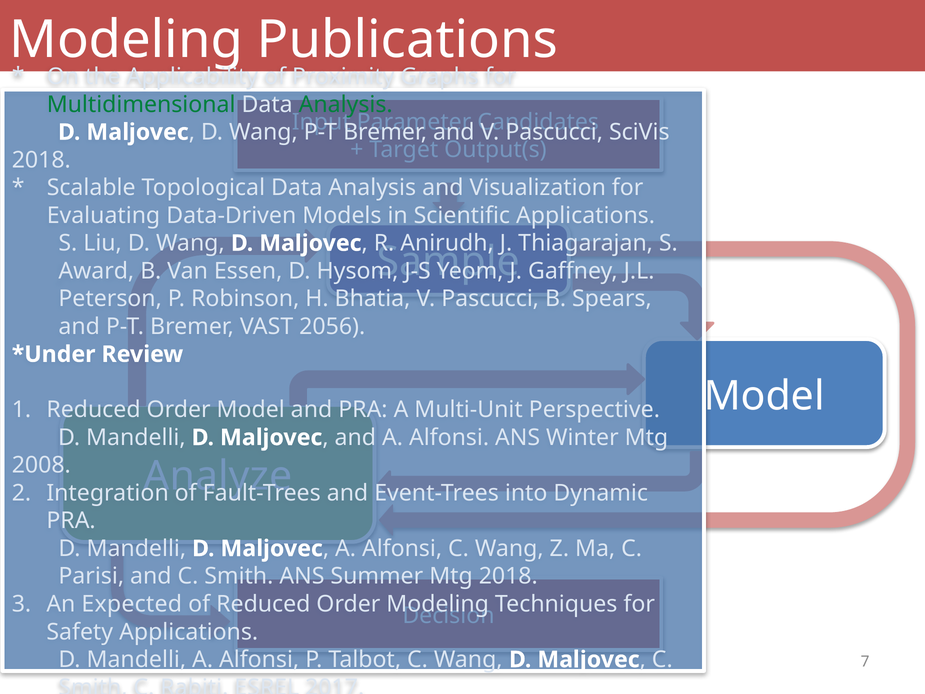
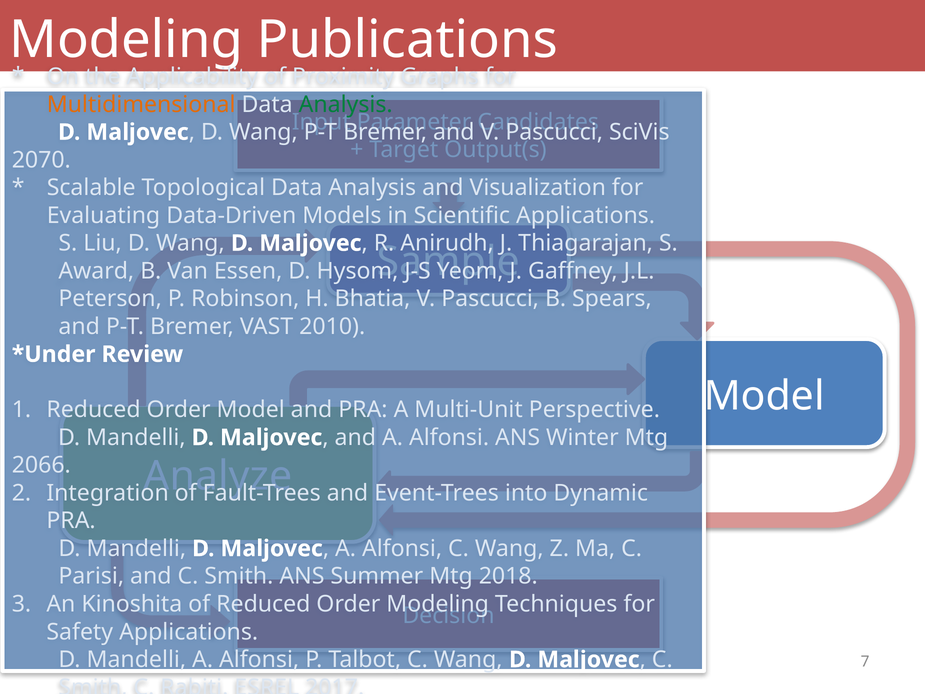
Multidimensional colour: green -> orange
2018 at (41, 160): 2018 -> 2070
2056: 2056 -> 2010
2008: 2008 -> 2066
Expected: Expected -> Kinoshita
